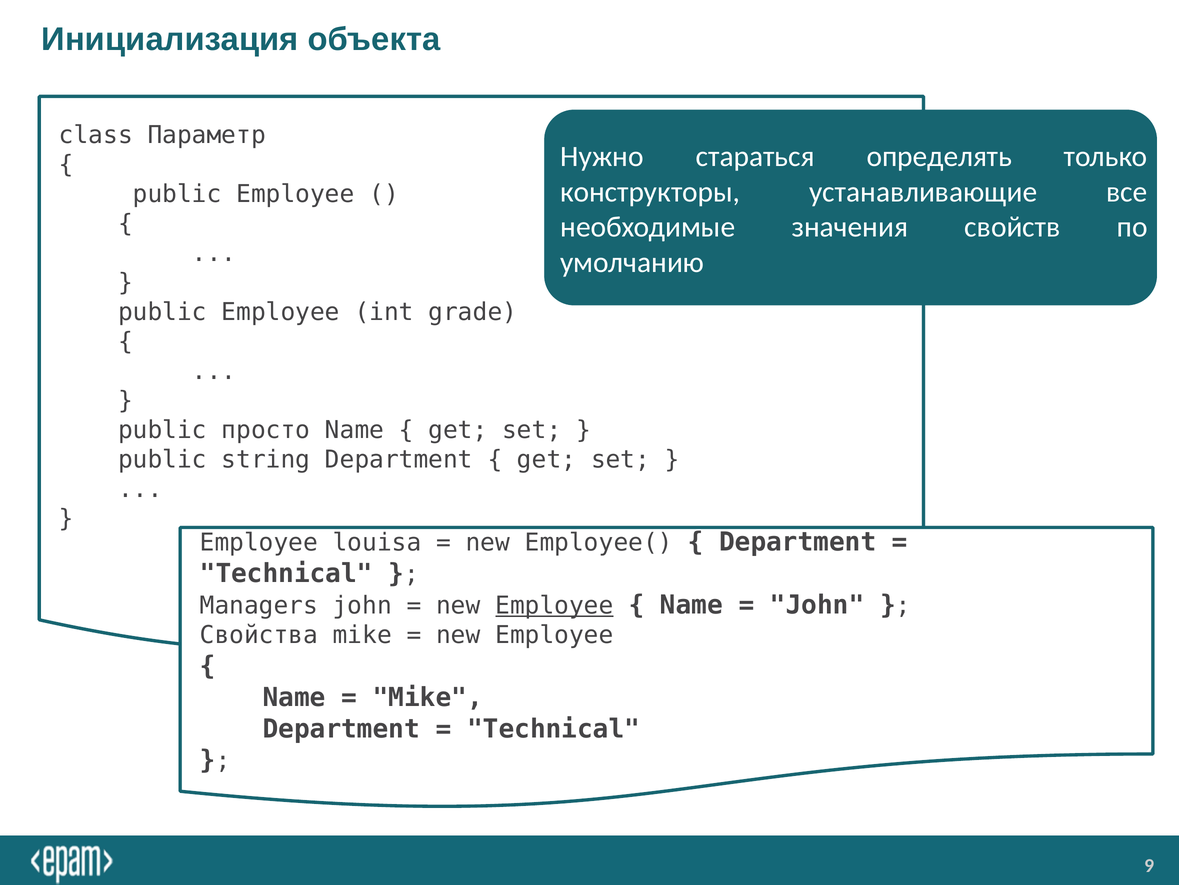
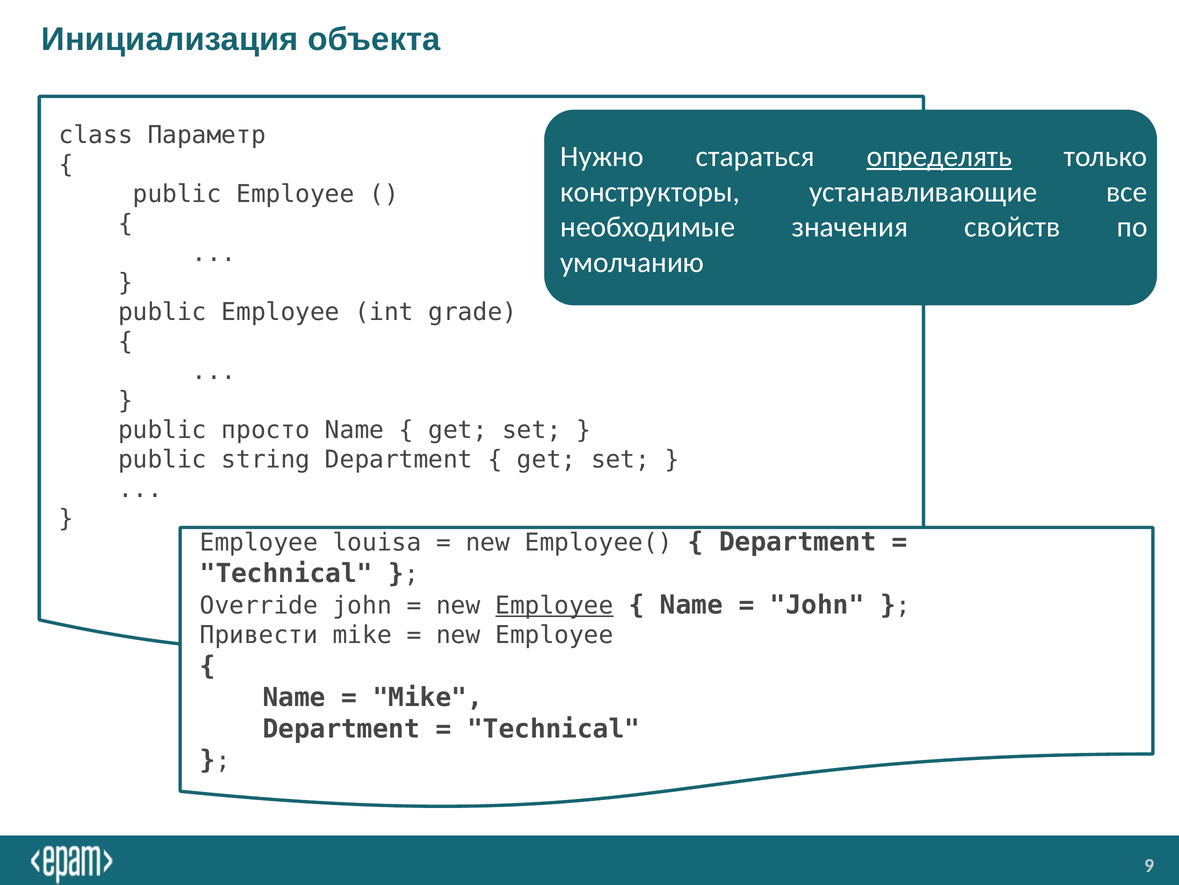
определять underline: none -> present
Managers: Managers -> Override
Свойства: Свойства -> Привести
